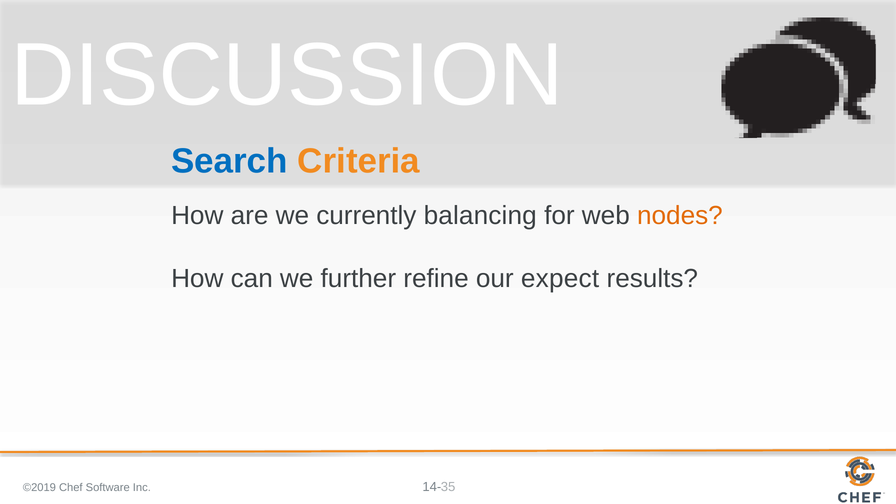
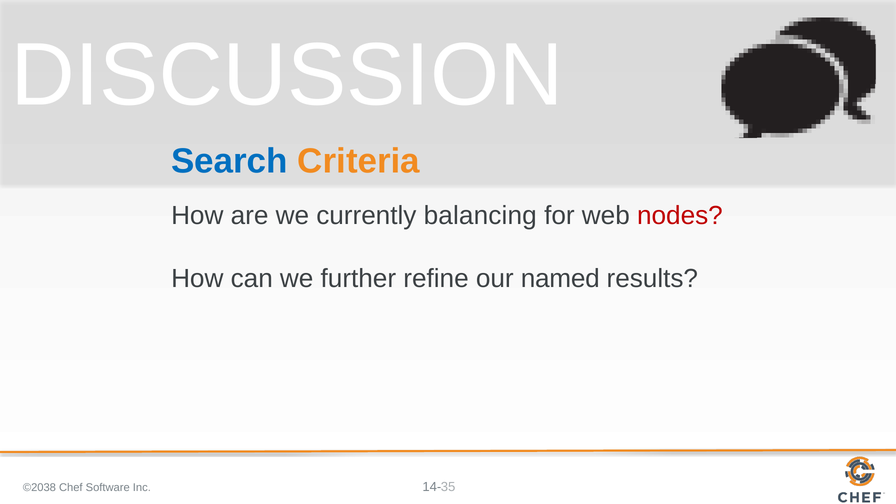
nodes colour: orange -> red
expect: expect -> named
©2019: ©2019 -> ©2038
